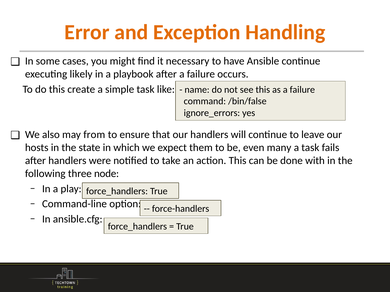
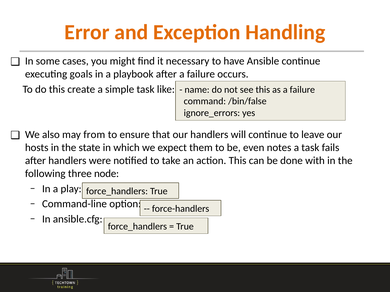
likely: likely -> goals
many: many -> notes
